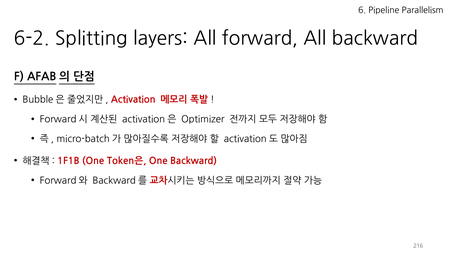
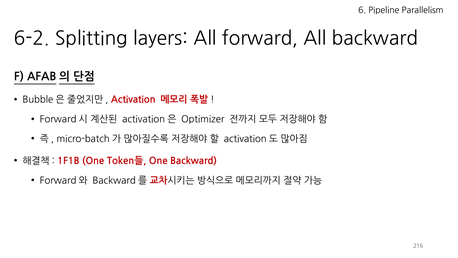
Token은: Token은 -> Token들
